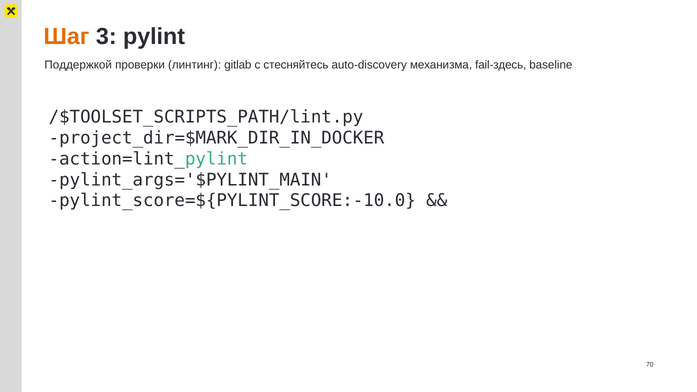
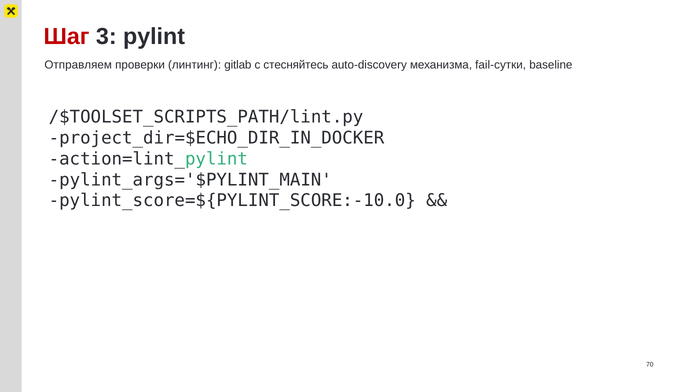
Шаг colour: orange -> red
Поддержкой: Поддержкой -> Отправляем
fail-здесь: fail-здесь -> fail-сутки
project_dir=$MARK_DIR_IN_DOCKER: project_dir=$MARK_DIR_IN_DOCKER -> project_dir=$ECHO_DIR_IN_DOCKER
